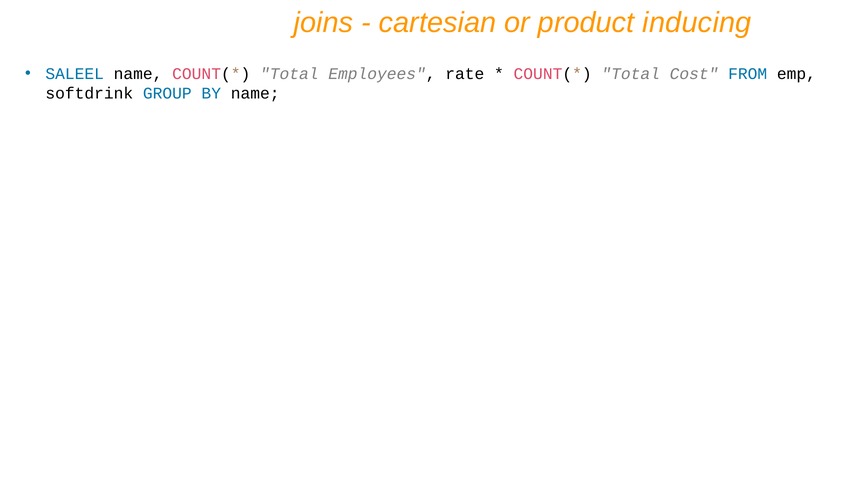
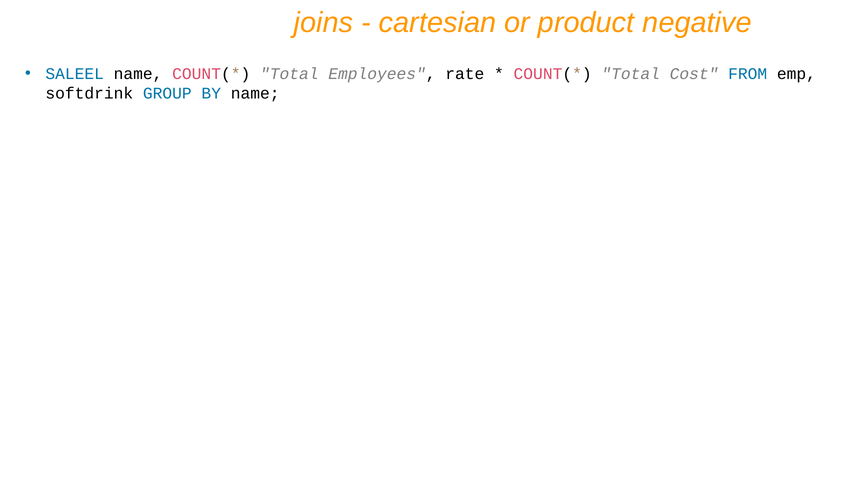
inducing: inducing -> negative
